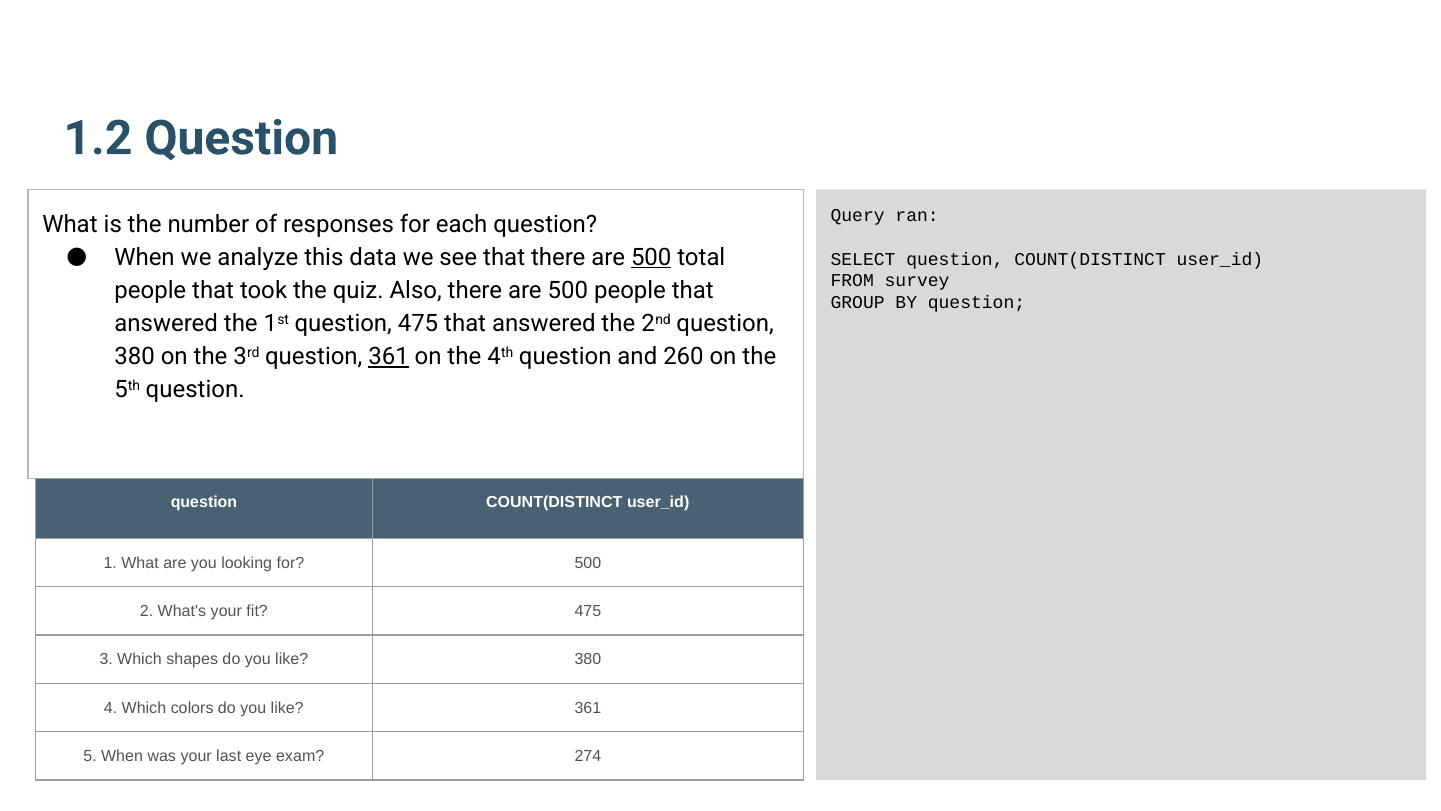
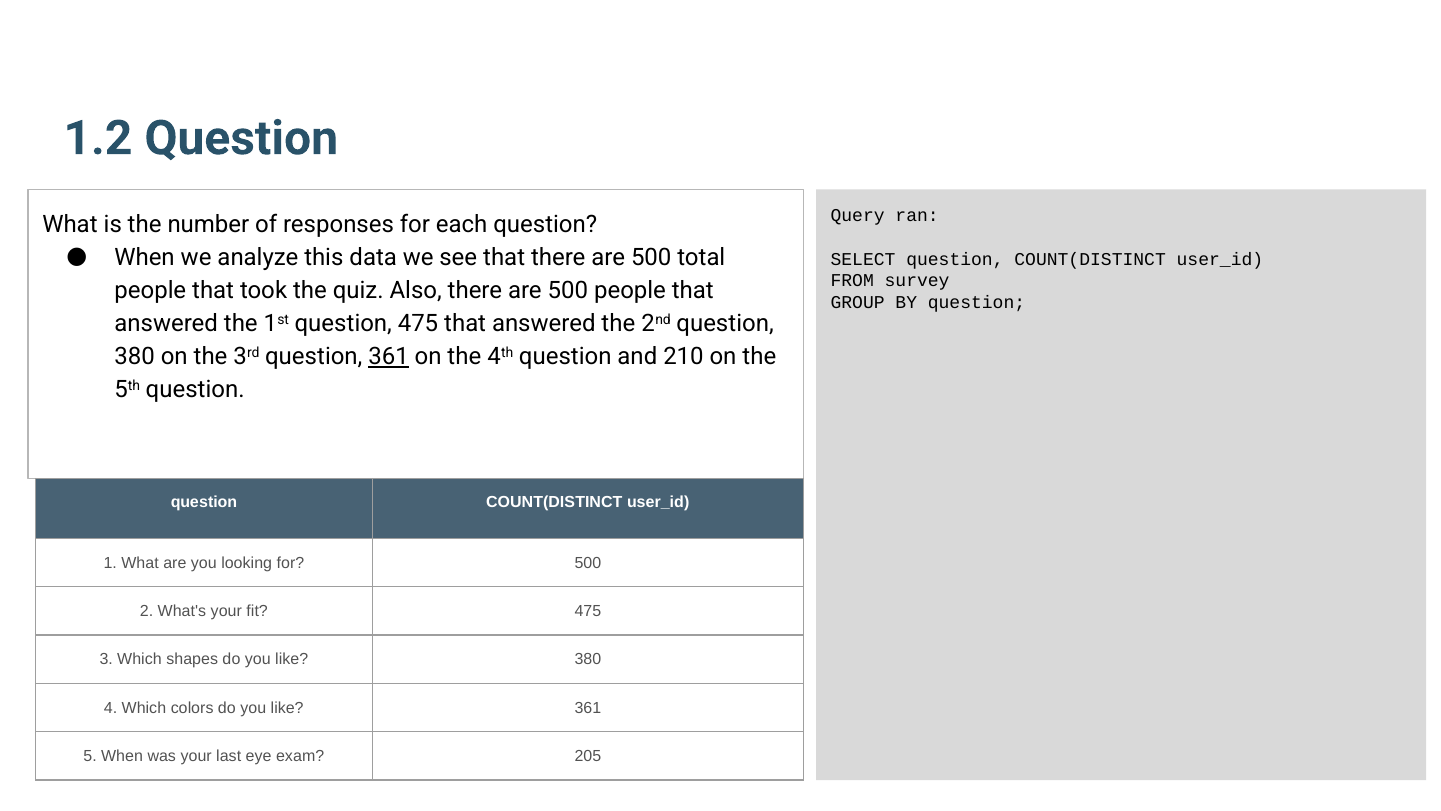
500 at (651, 257) underline: present -> none
260: 260 -> 210
274: 274 -> 205
